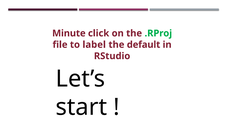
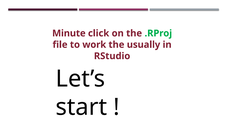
label: label -> work
default: default -> usually
